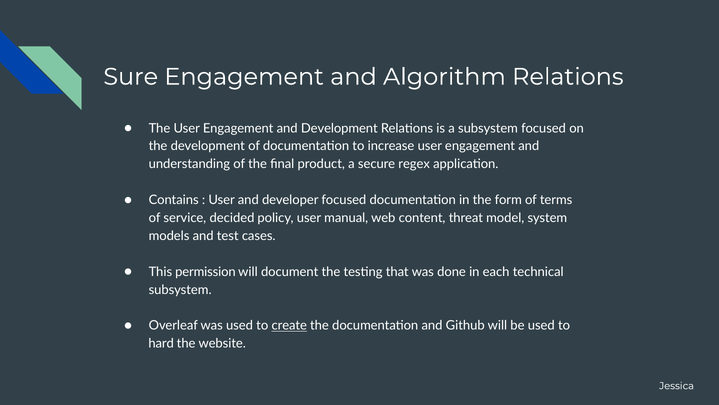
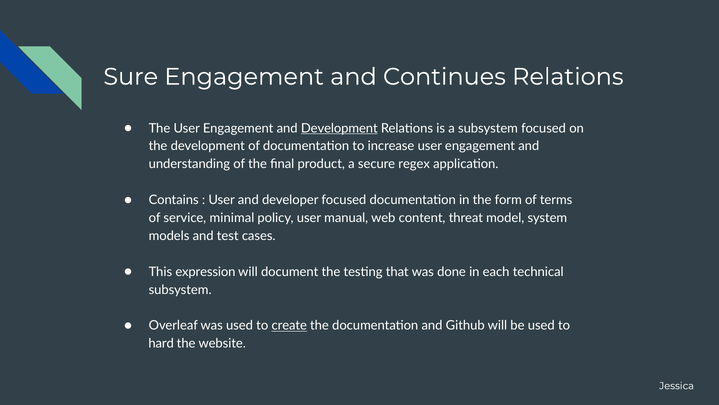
Algorithm: Algorithm -> Continues
Development at (339, 128) underline: none -> present
decided: decided -> minimal
permission: permission -> expression
